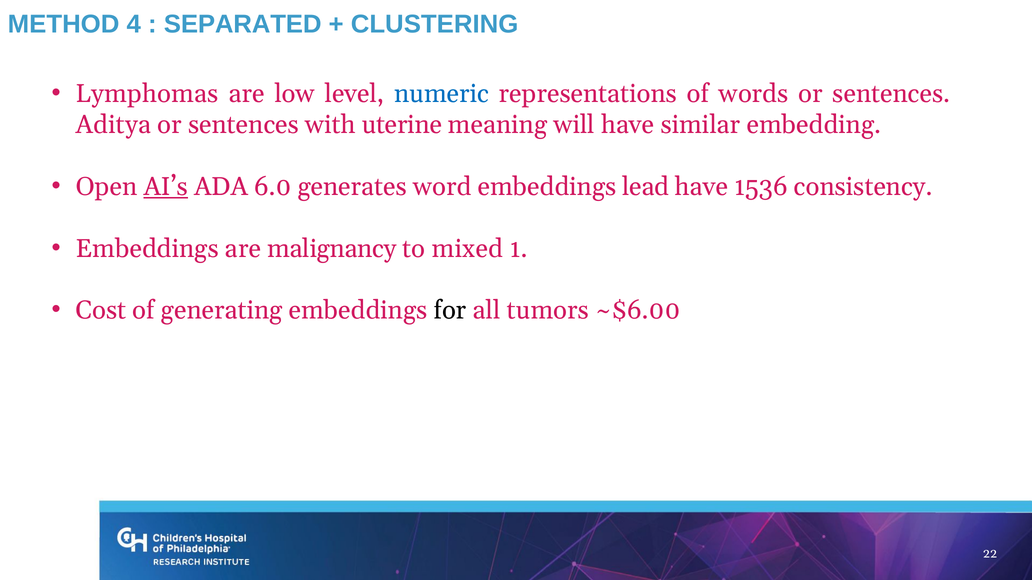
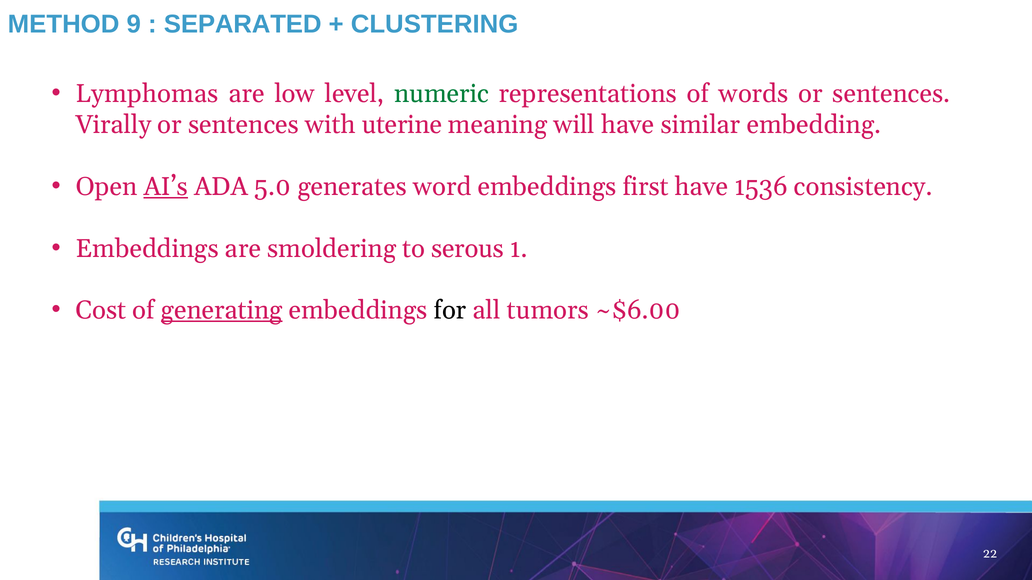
4: 4 -> 9
numeric colour: blue -> green
Aditya: Aditya -> Virally
6.0: 6.0 -> 5.0
lead: lead -> first
malignancy: malignancy -> smoldering
mixed: mixed -> serous
generating underline: none -> present
